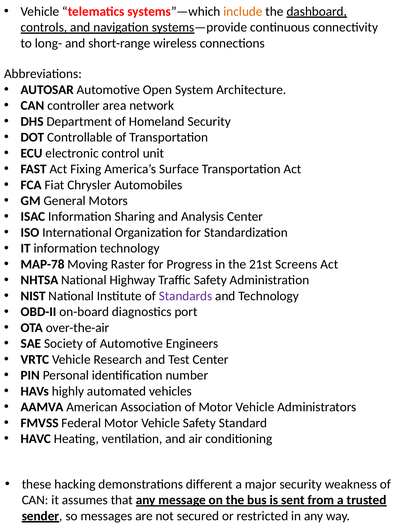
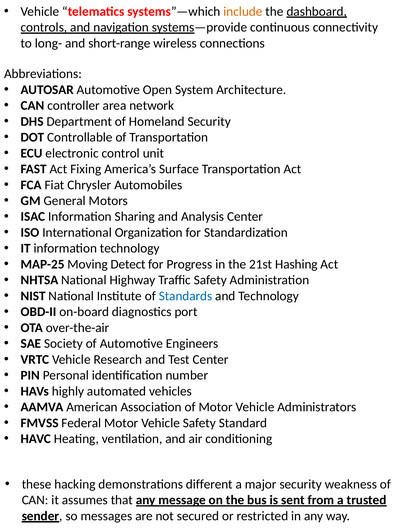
MAP-78: MAP-78 -> MAP-25
Raster: Raster -> Detect
Screens: Screens -> Hashing
Standards colour: purple -> blue
